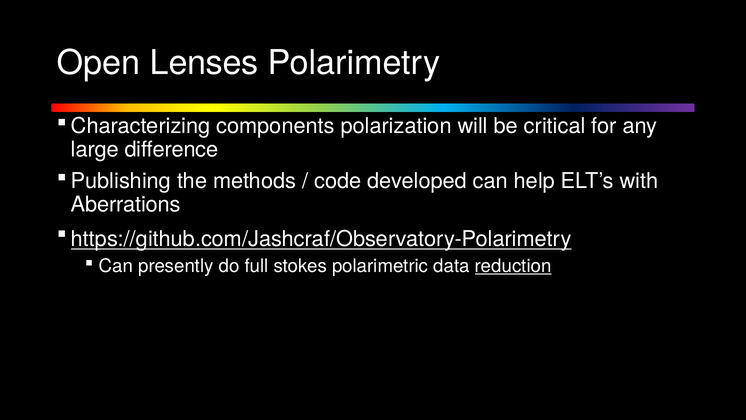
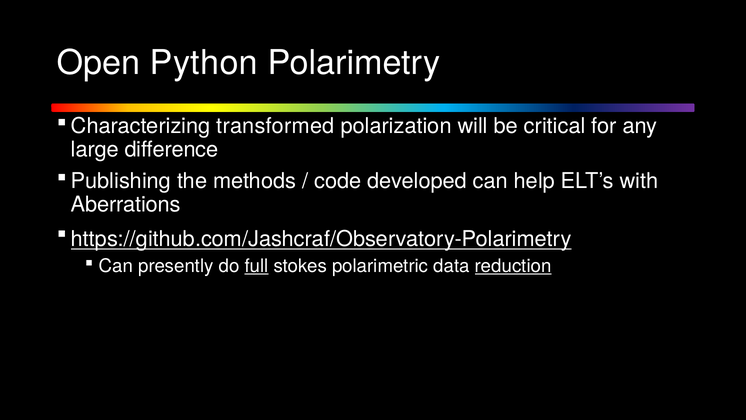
Lenses: Lenses -> Python
components: components -> transformed
full underline: none -> present
